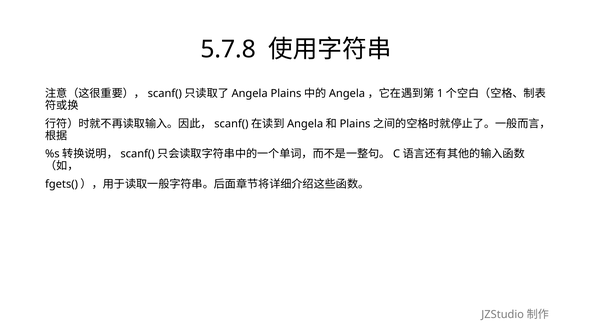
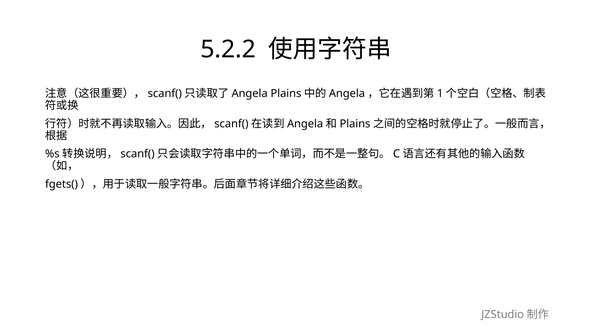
5.7.8: 5.7.8 -> 5.2.2
